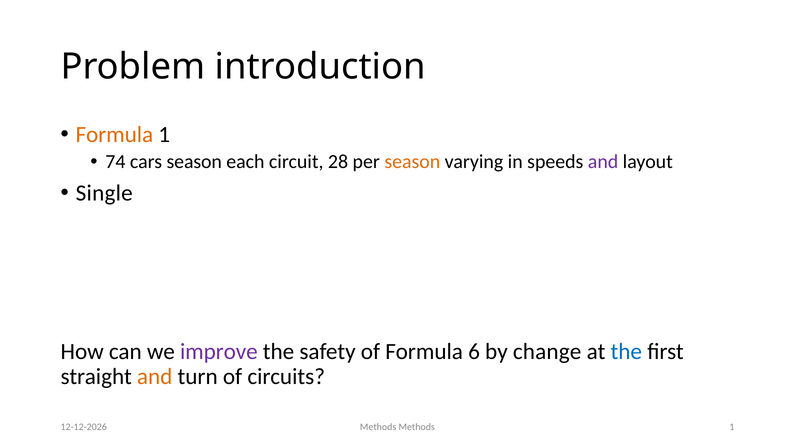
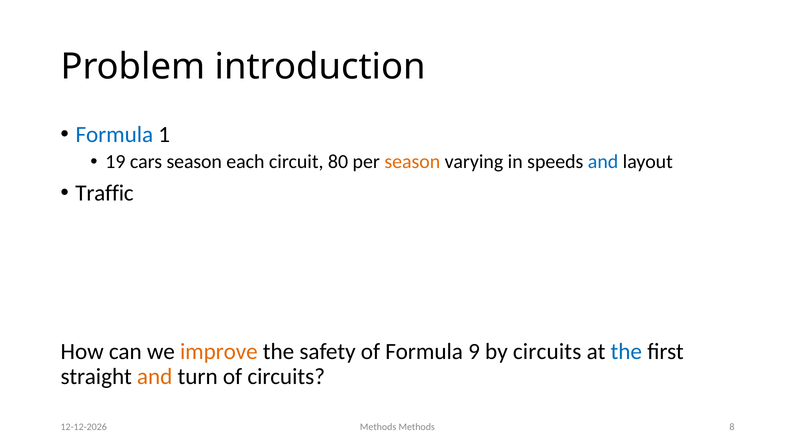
Formula at (114, 134) colour: orange -> blue
74: 74 -> 19
28: 28 -> 80
and at (603, 162) colour: purple -> blue
Single: Single -> Traffic
improve colour: purple -> orange
6: 6 -> 9
by change: change -> circuits
1 at (732, 427): 1 -> 8
